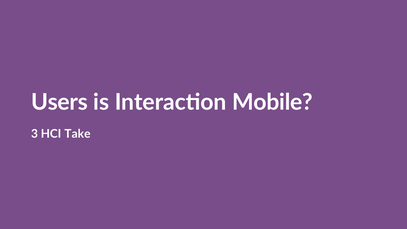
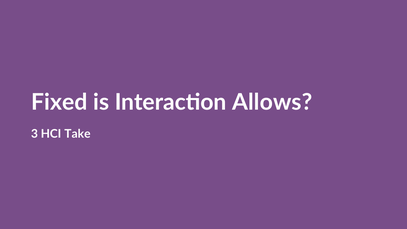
Users: Users -> Fixed
Mobile: Mobile -> Allows
